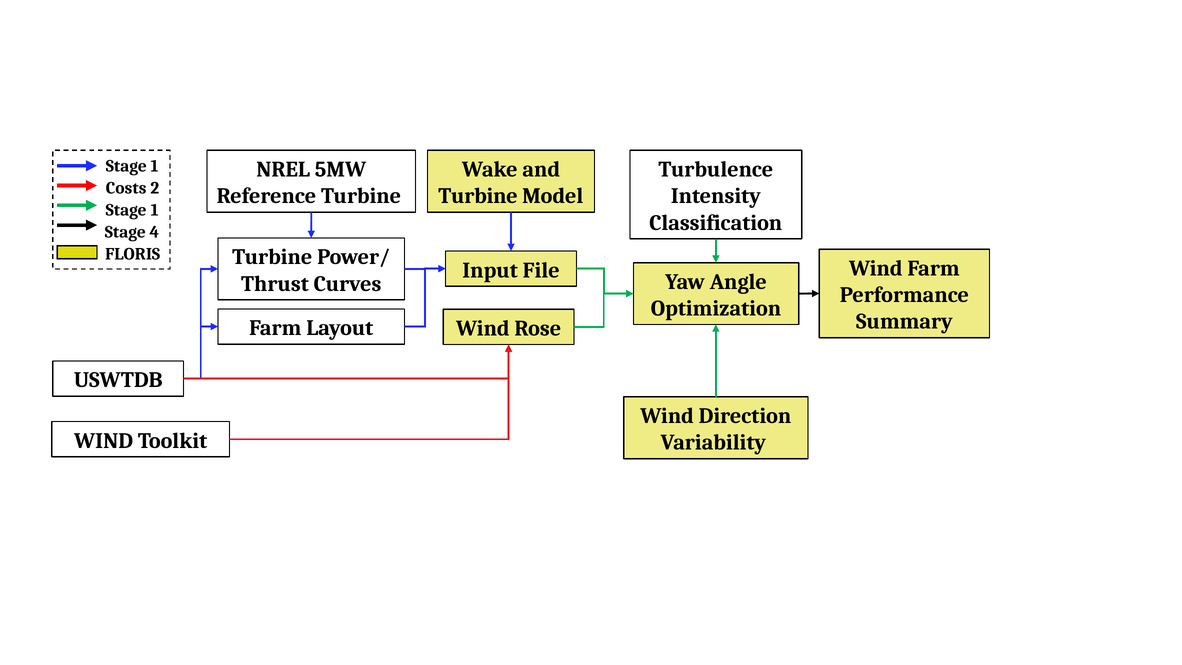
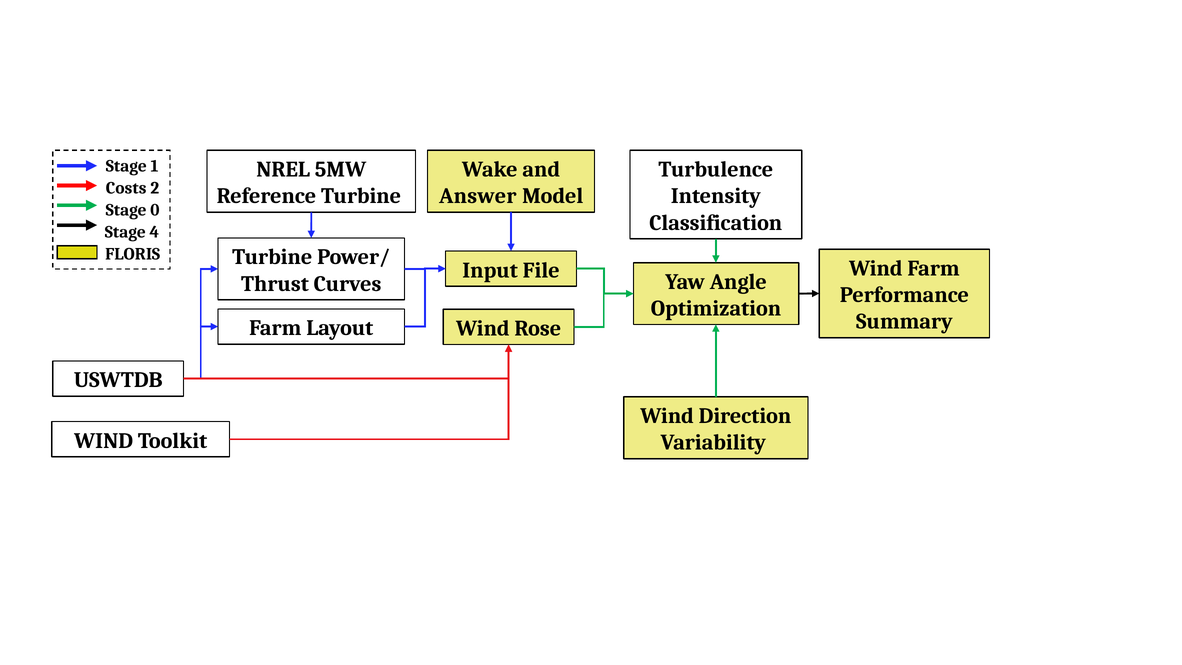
Turbine at (478, 196): Turbine -> Answer
1 at (155, 210): 1 -> 0
